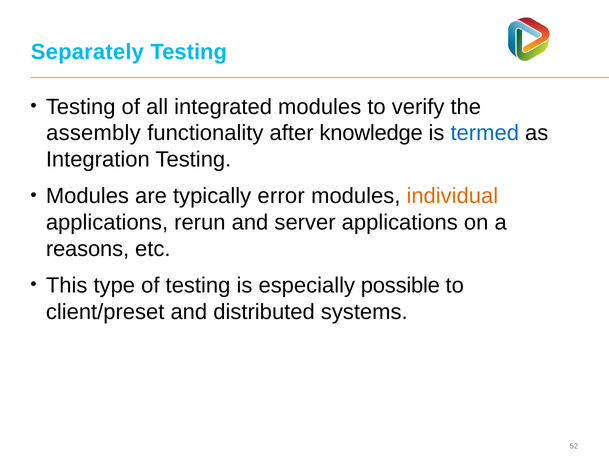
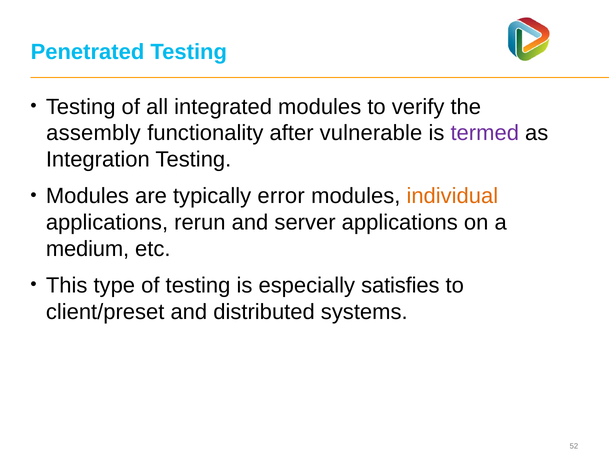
Separately: Separately -> Penetrated
knowledge: knowledge -> vulnerable
termed colour: blue -> purple
reasons: reasons -> medium
possible: possible -> satisfies
